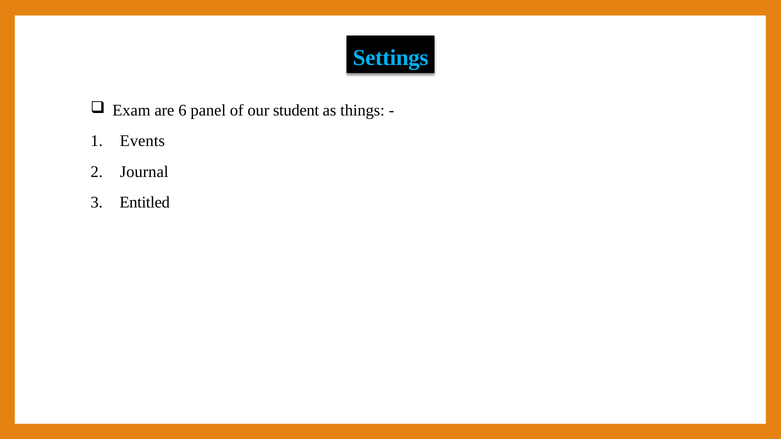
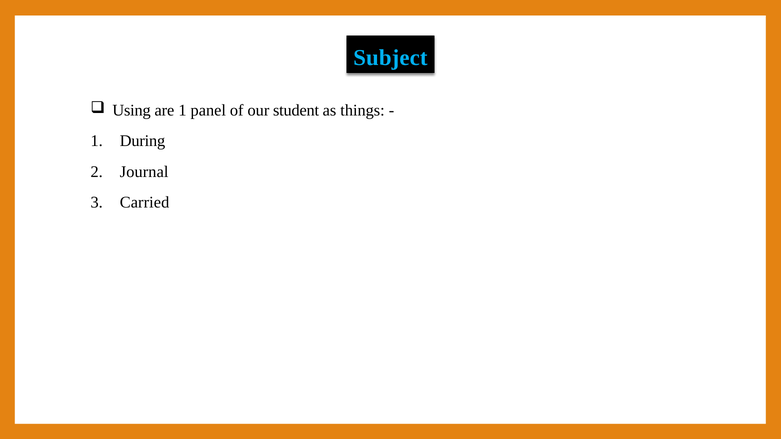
Settings: Settings -> Subject
Exam: Exam -> Using
are 6: 6 -> 1
Events: Events -> During
Entitled: Entitled -> Carried
